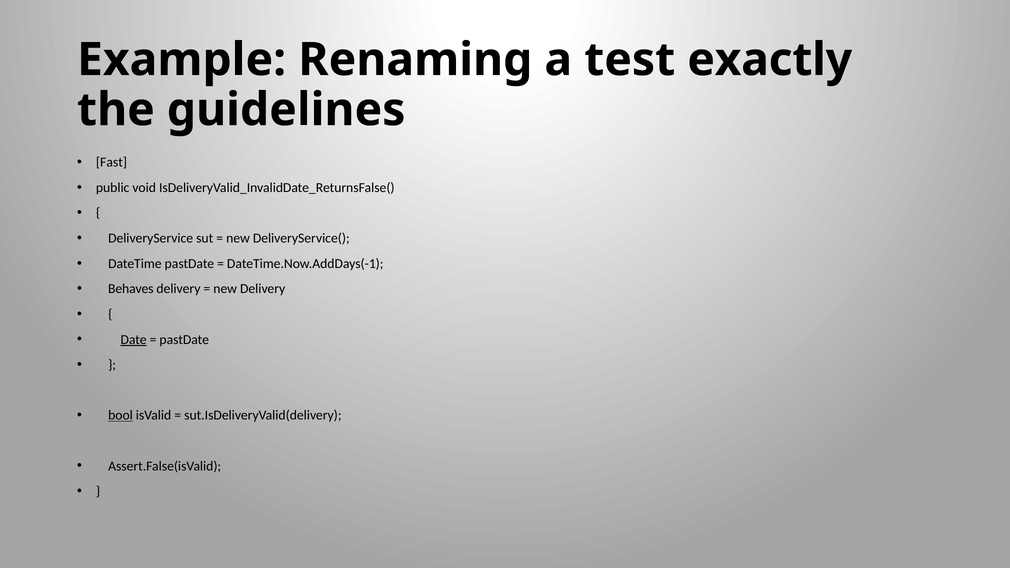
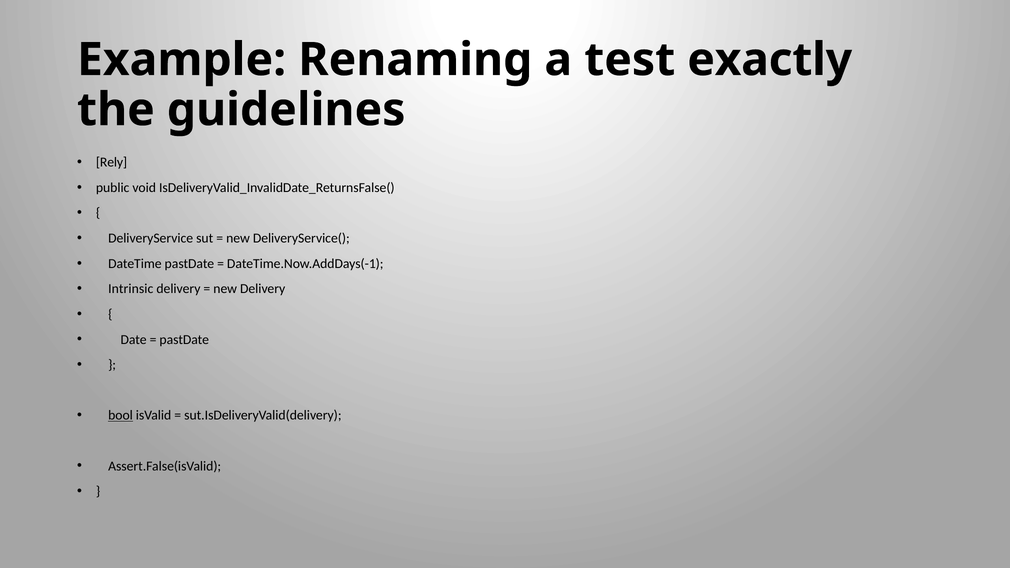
Fast: Fast -> Rely
Behaves: Behaves -> Intrinsic
Date underline: present -> none
